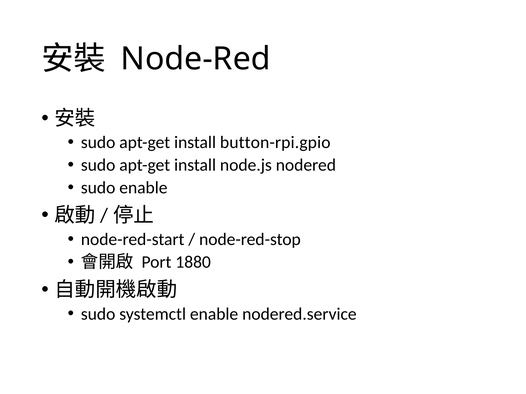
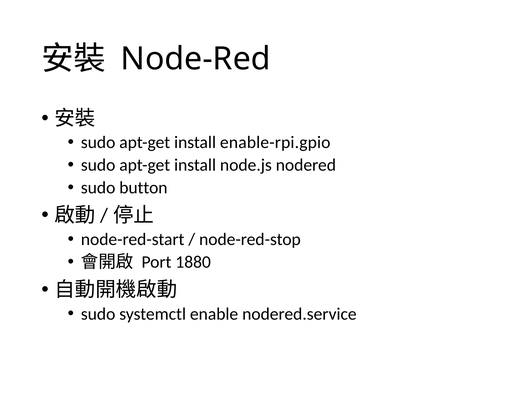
button-rpi.gpio: button-rpi.gpio -> enable-rpi.gpio
sudo enable: enable -> button
